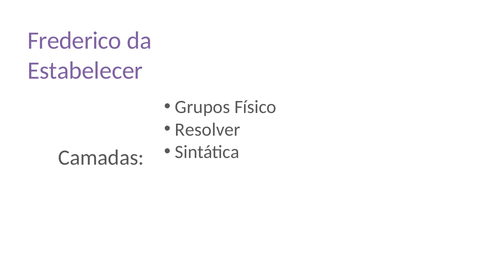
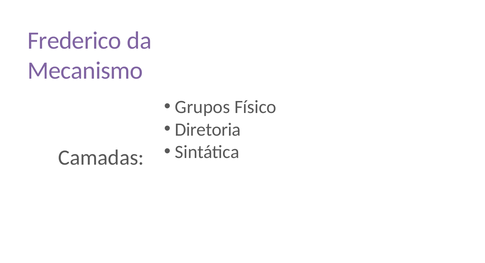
Estabelecer: Estabelecer -> Mecanismo
Resolver: Resolver -> Diretoria
